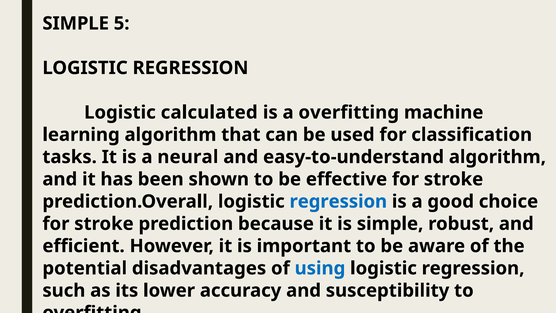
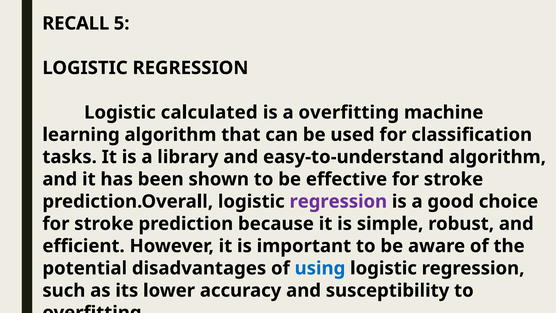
SIMPLE at (76, 23): SIMPLE -> RECALL
neural: neural -> library
regression at (338, 201) colour: blue -> purple
